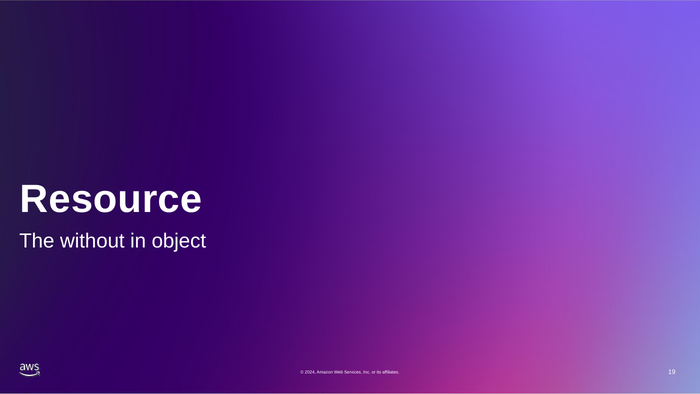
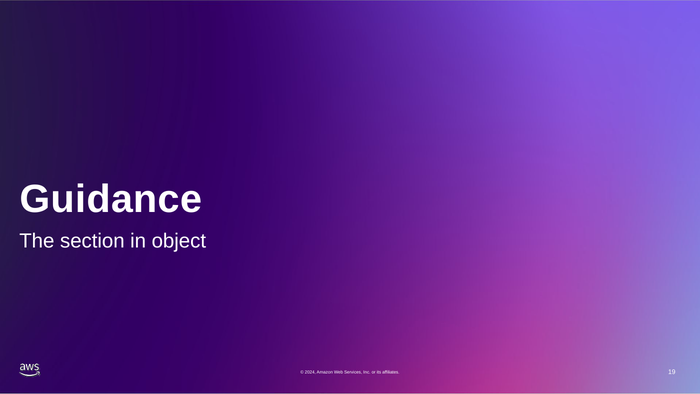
Resource: Resource -> Guidance
without: without -> section
